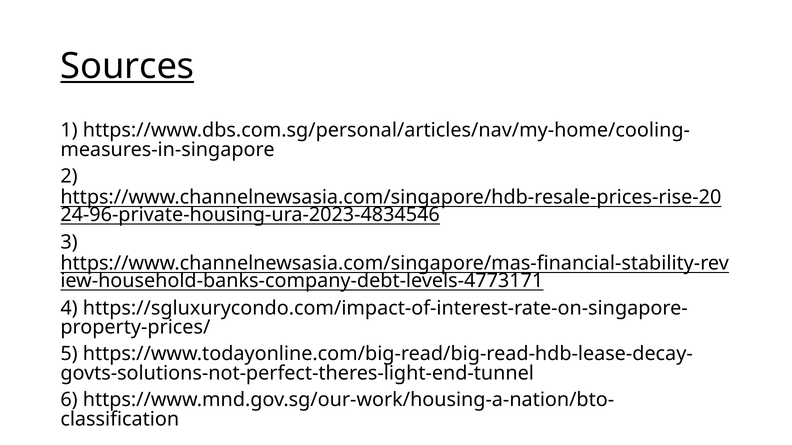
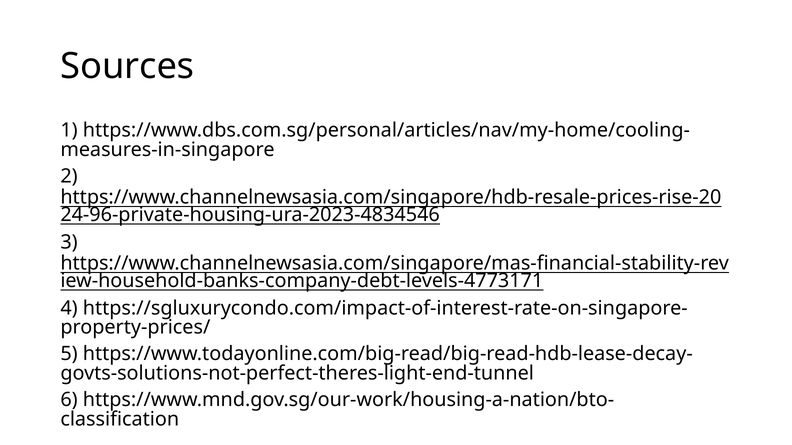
Sources underline: present -> none
